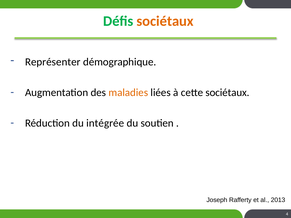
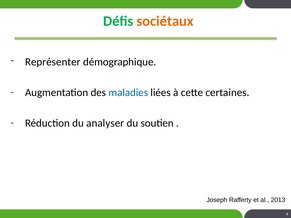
maladies colour: orange -> blue
cette sociétaux: sociétaux -> certaines
intégrée: intégrée -> analyser
